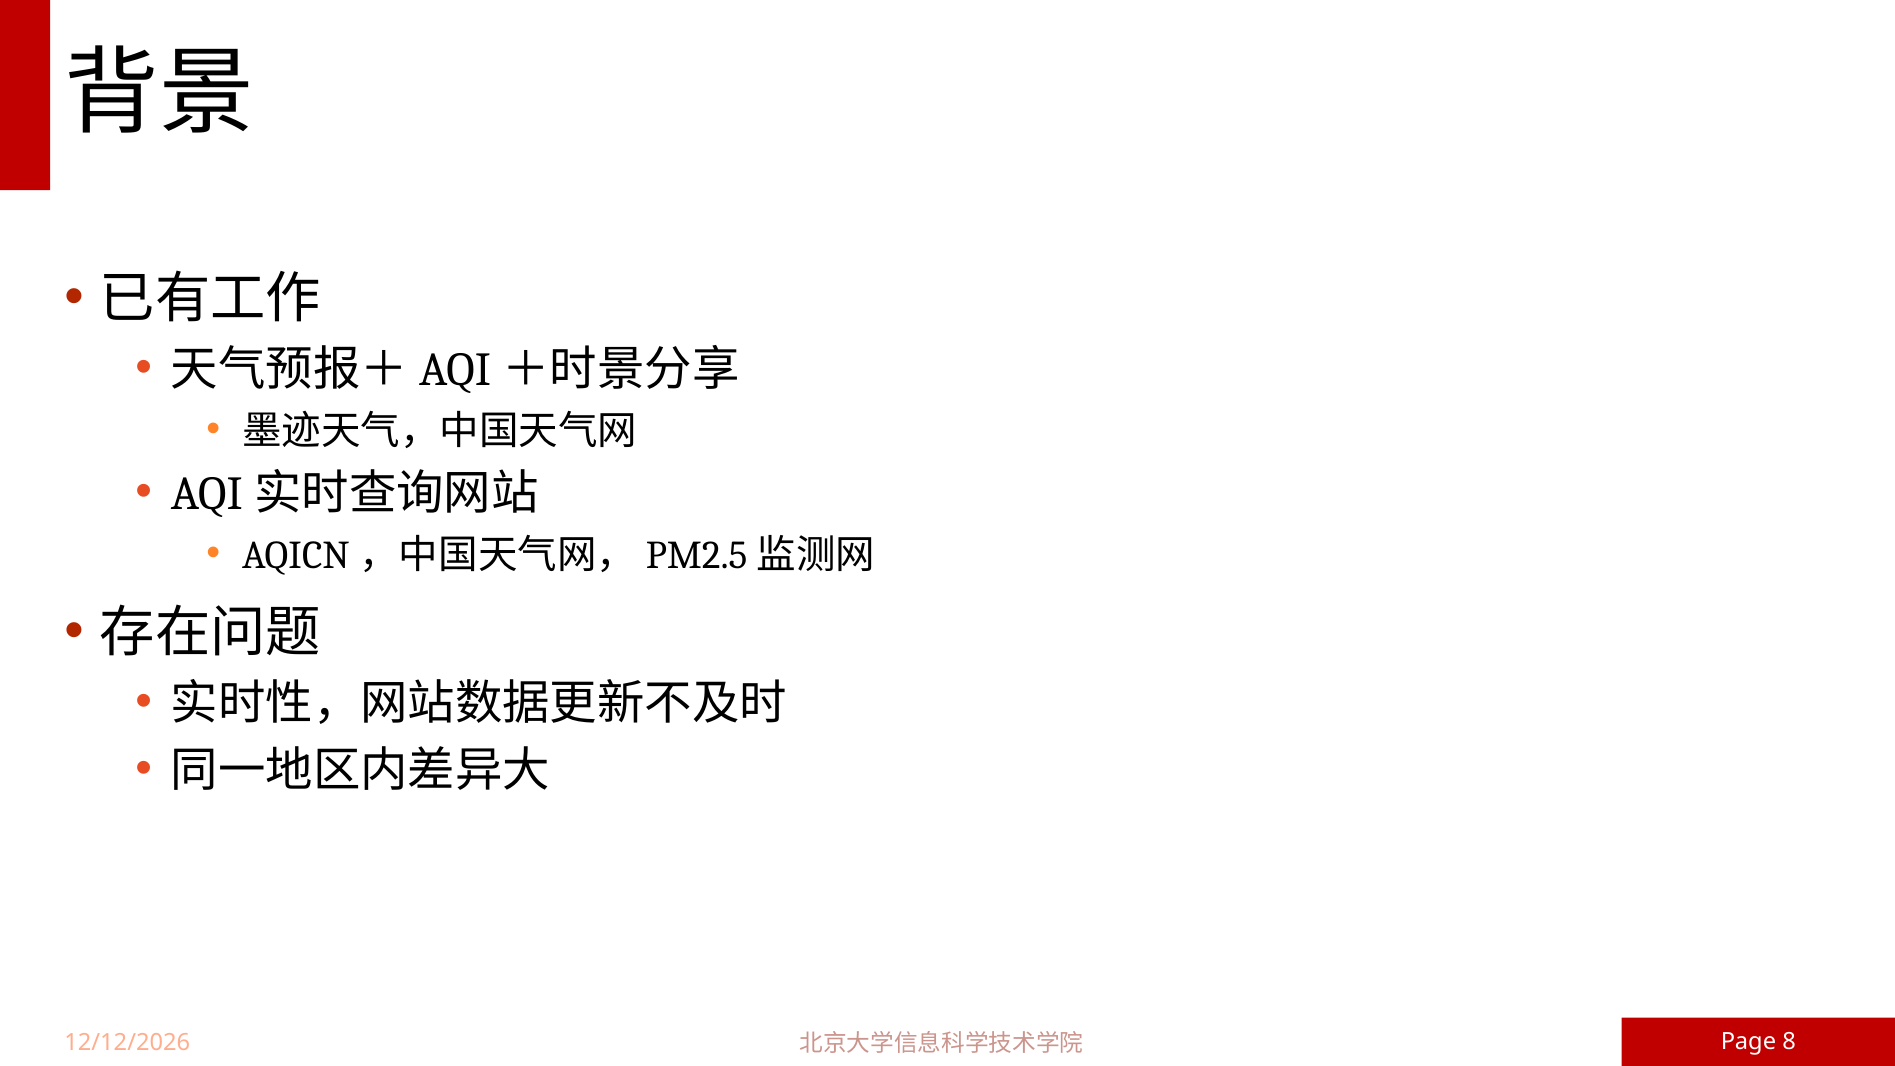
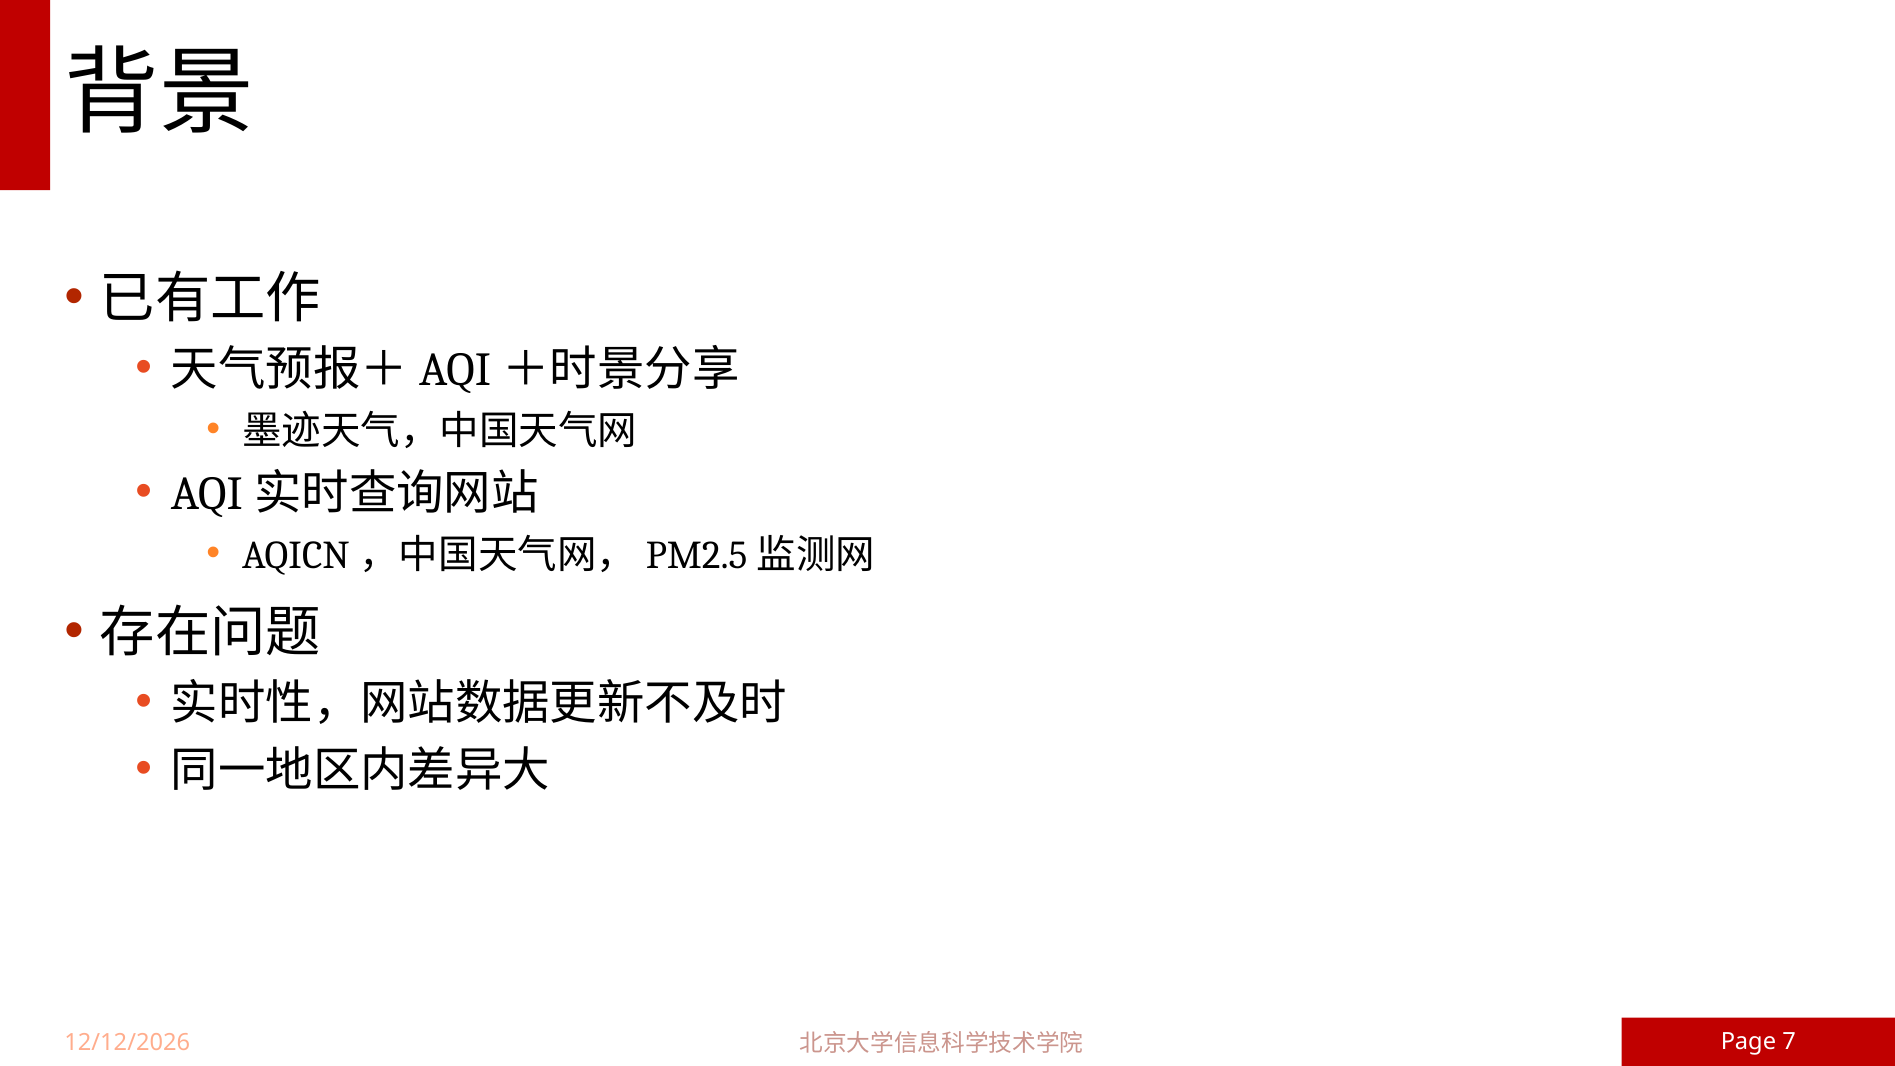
8: 8 -> 7
